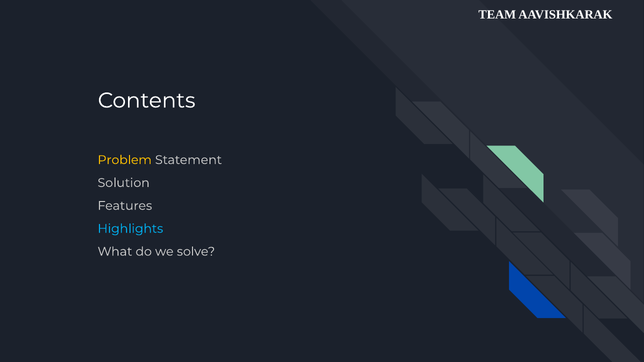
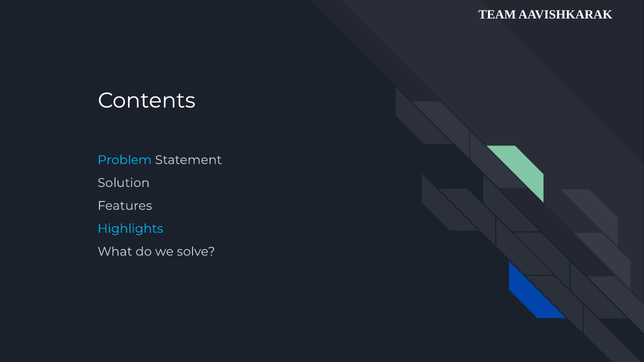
Problem colour: yellow -> light blue
